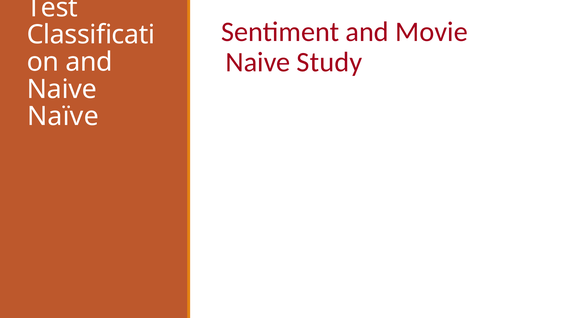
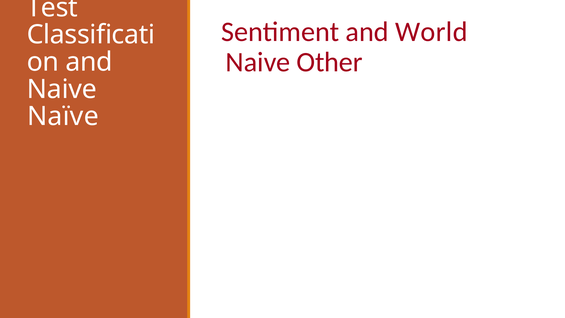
Movie: Movie -> World
Study: Study -> Other
